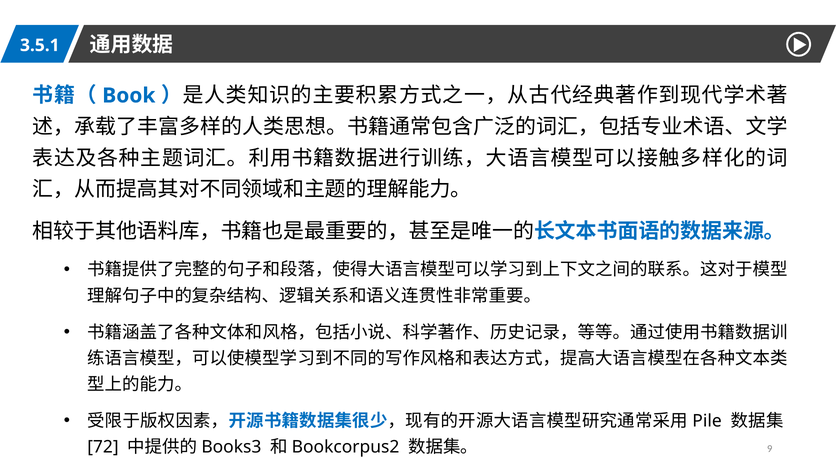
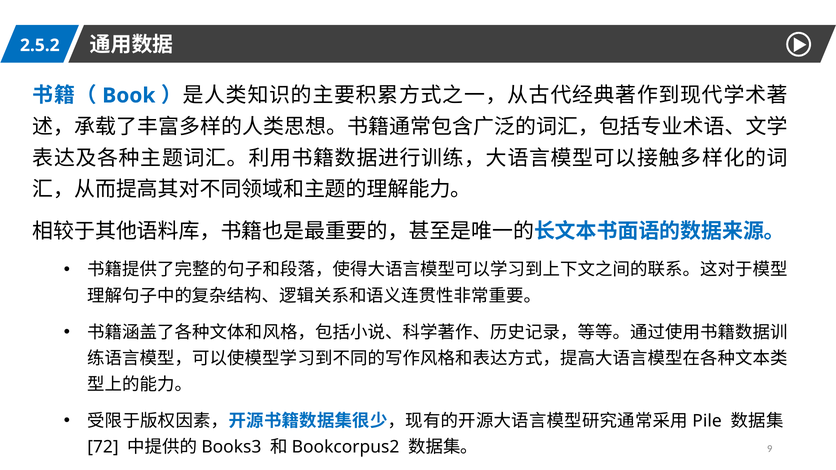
3.5.1: 3.5.1 -> 2.5.2
